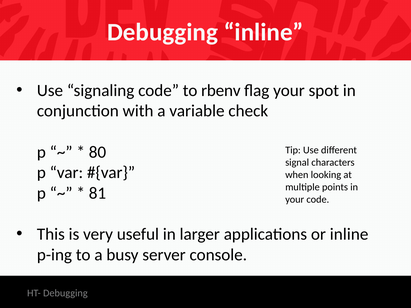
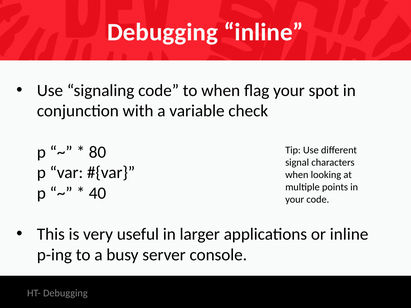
to rbenv: rbenv -> when
81: 81 -> 40
